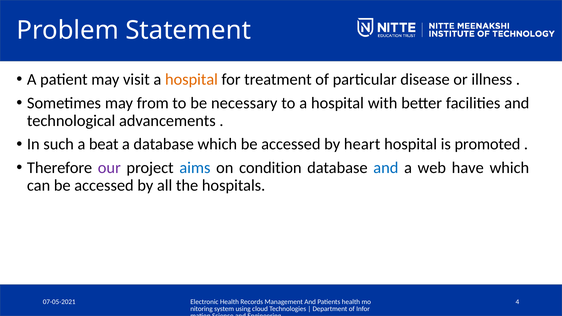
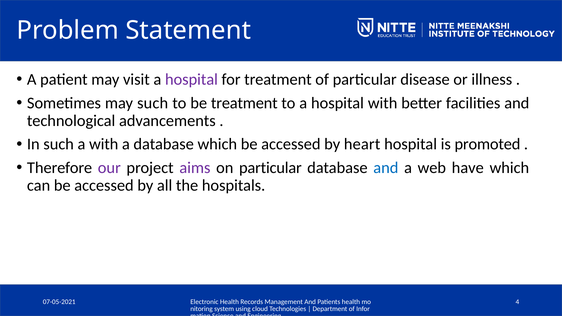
hospital at (191, 80) colour: orange -> purple
may from: from -> such
be necessary: necessary -> treatment
a beat: beat -> with
aims colour: blue -> purple
on condition: condition -> particular
